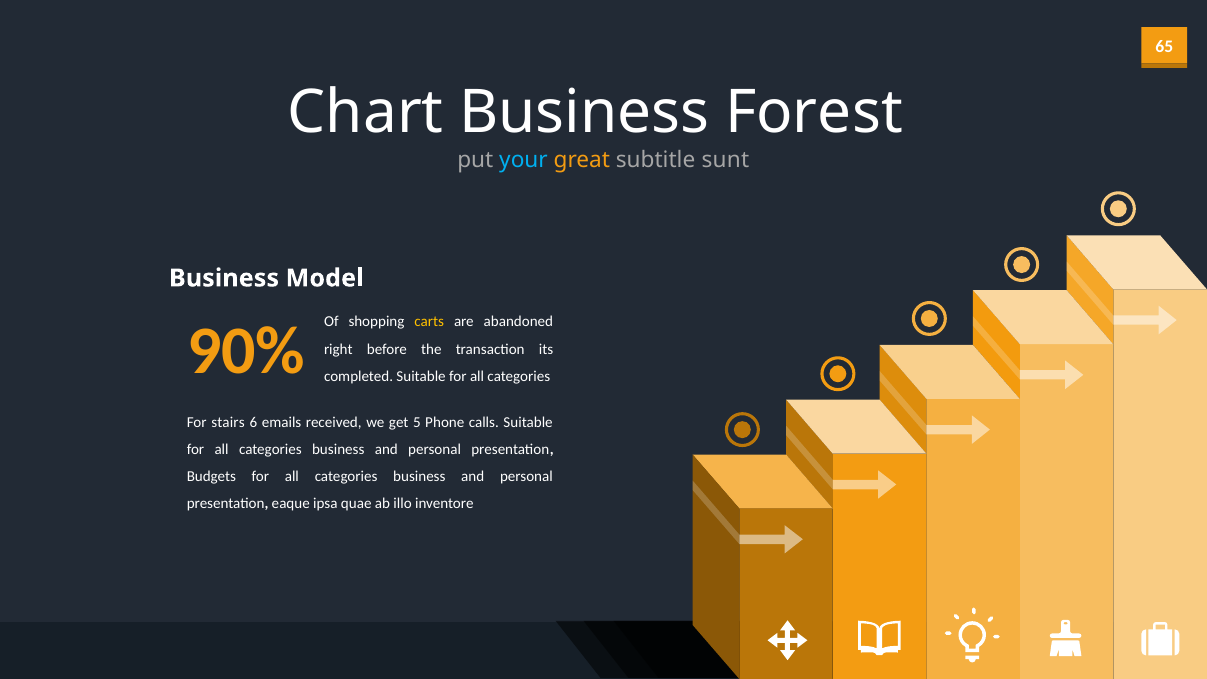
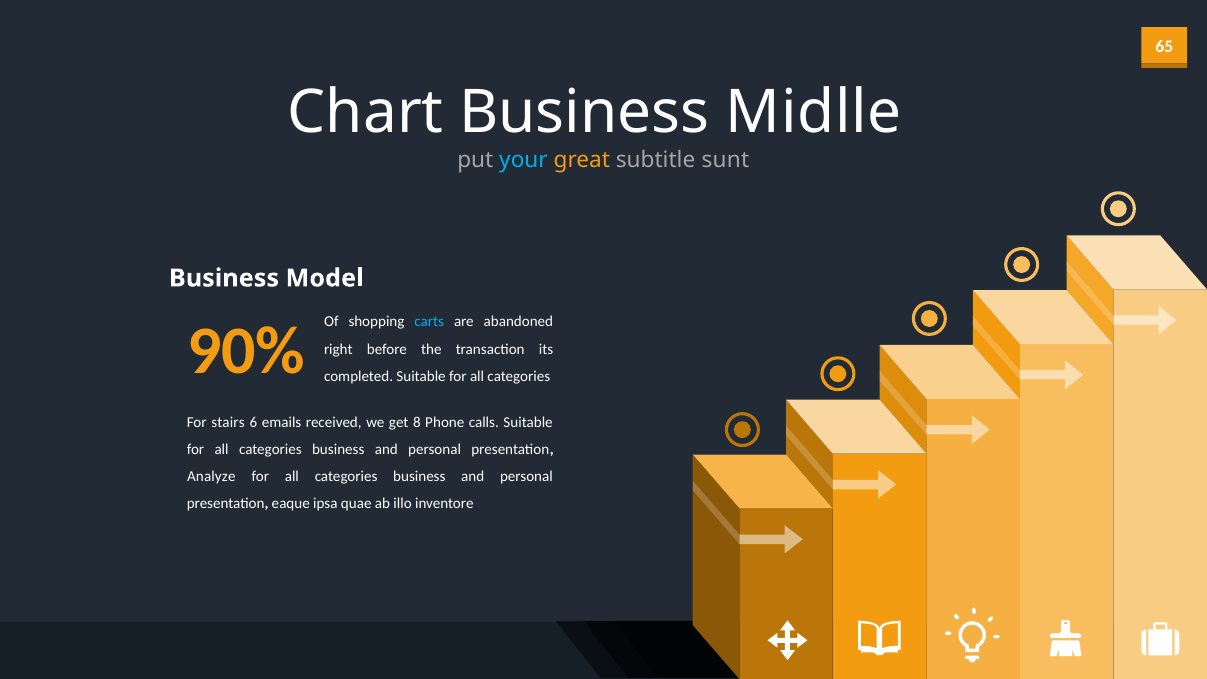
Forest: Forest -> Midlle
carts colour: yellow -> light blue
5: 5 -> 8
Budgets: Budgets -> Analyze
